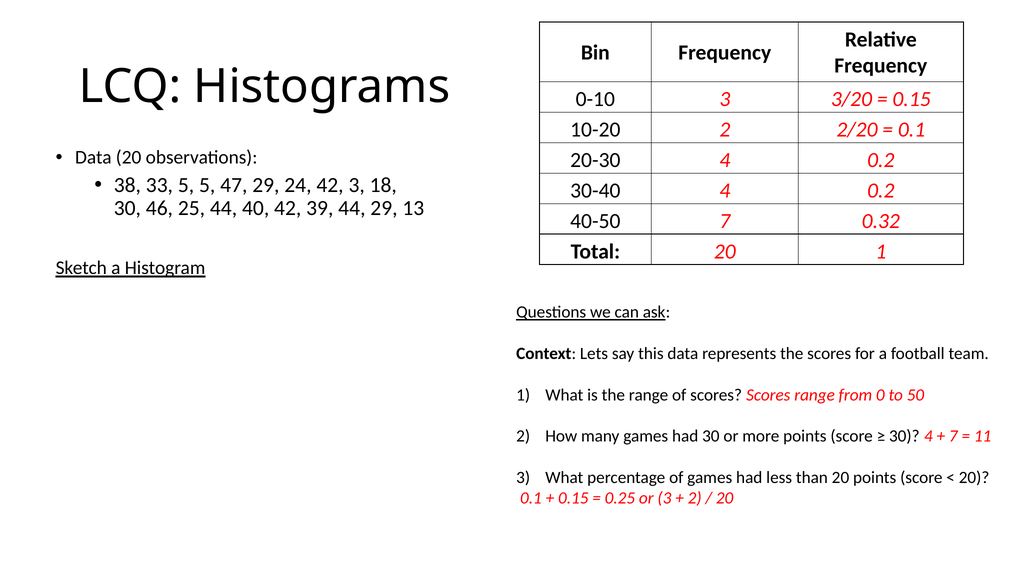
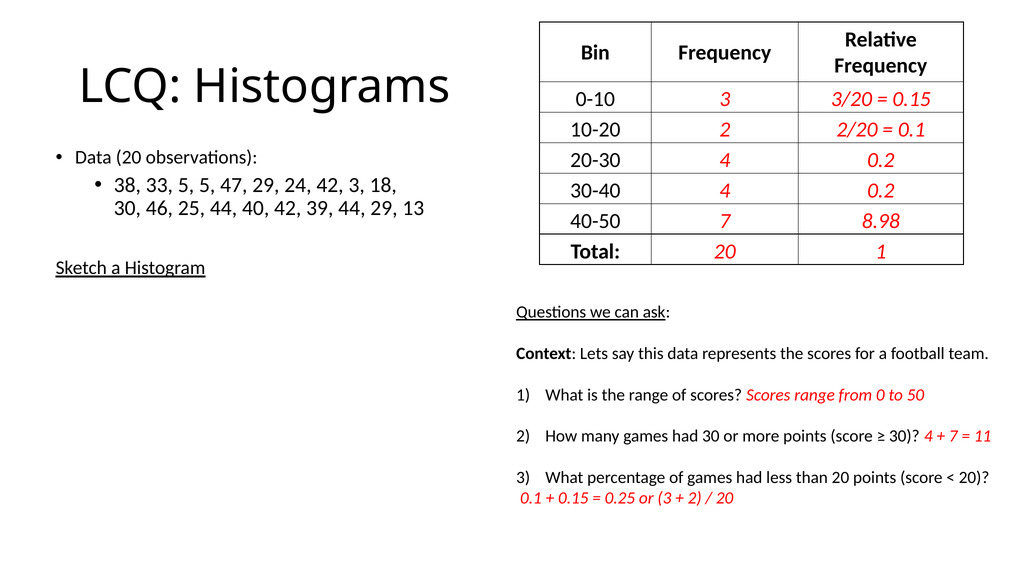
0.32: 0.32 -> 8.98
